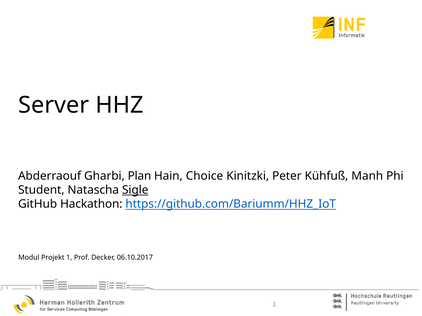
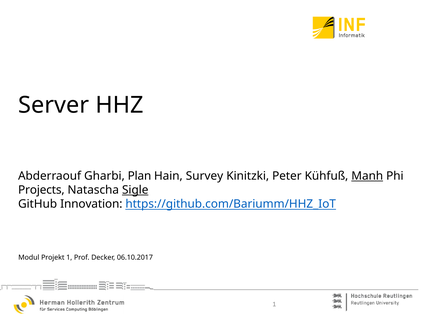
Choice: Choice -> Survey
Manh underline: none -> present
Student: Student -> Projects
Hackathon: Hackathon -> Innovation
